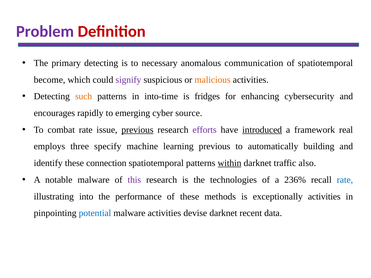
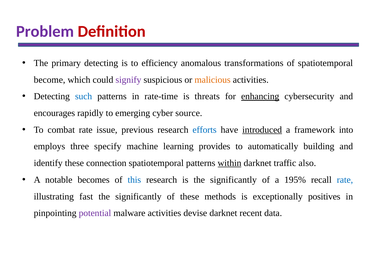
necessary: necessary -> efficiency
communication: communication -> transformations
such colour: orange -> blue
into-time: into-time -> rate-time
fridges: fridges -> threats
enhancing underline: none -> present
previous at (137, 130) underline: present -> none
efforts colour: purple -> blue
real: real -> into
learning previous: previous -> provides
notable malware: malware -> becomes
this colour: purple -> blue
is the technologies: technologies -> significantly
236%: 236% -> 195%
into: into -> fast
performance at (138, 197): performance -> significantly
exceptionally activities: activities -> positives
potential colour: blue -> purple
